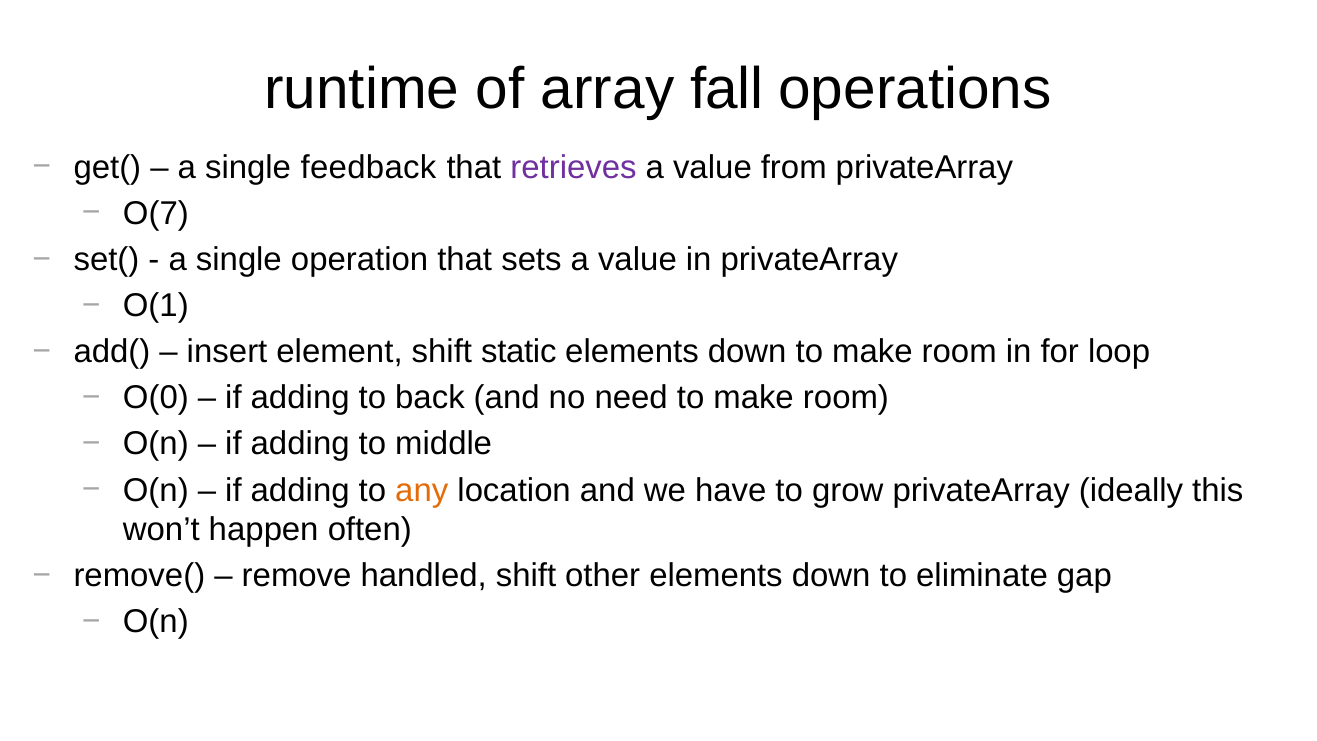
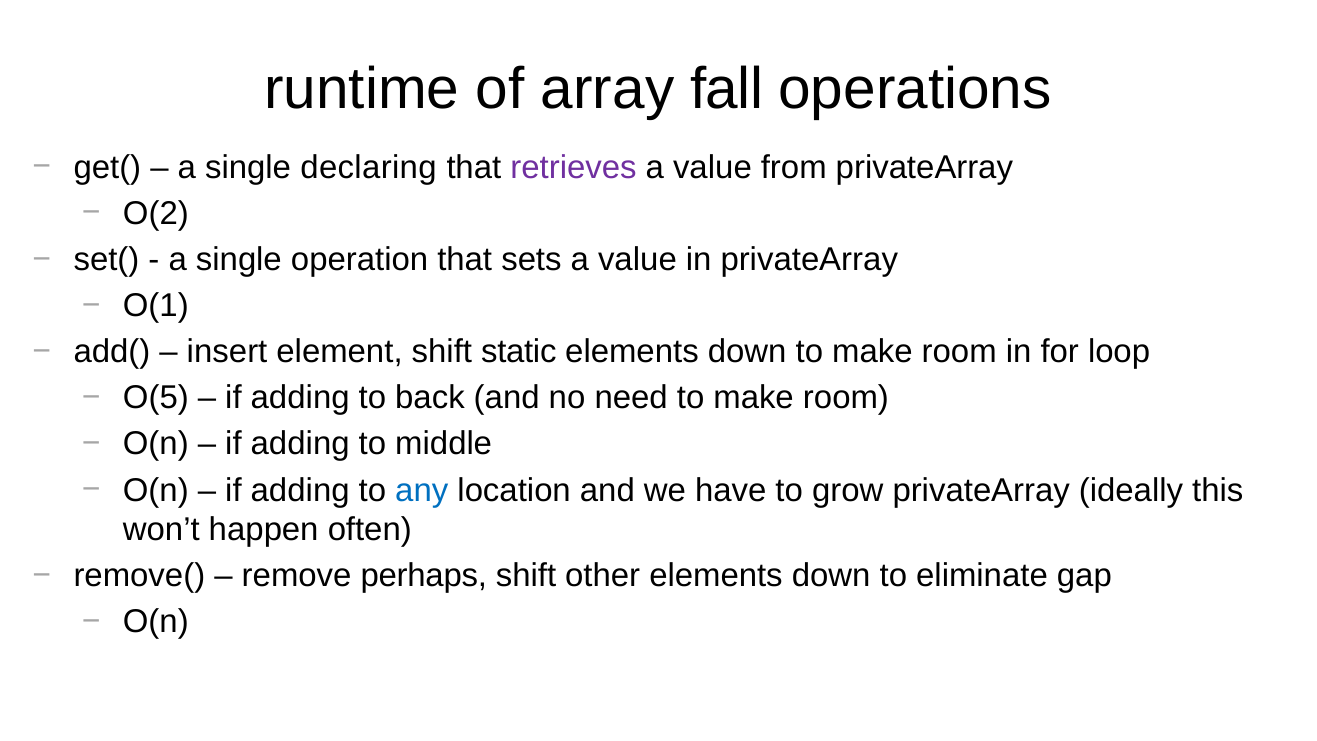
feedback: feedback -> declaring
O(7: O(7 -> O(2
O(0: O(0 -> O(5
any colour: orange -> blue
handled: handled -> perhaps
